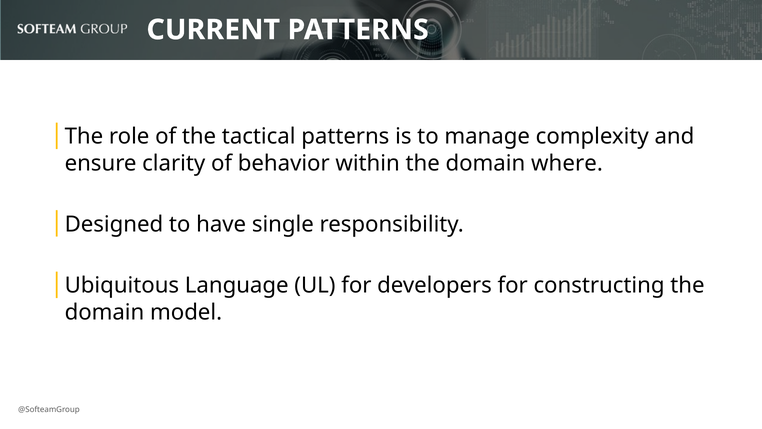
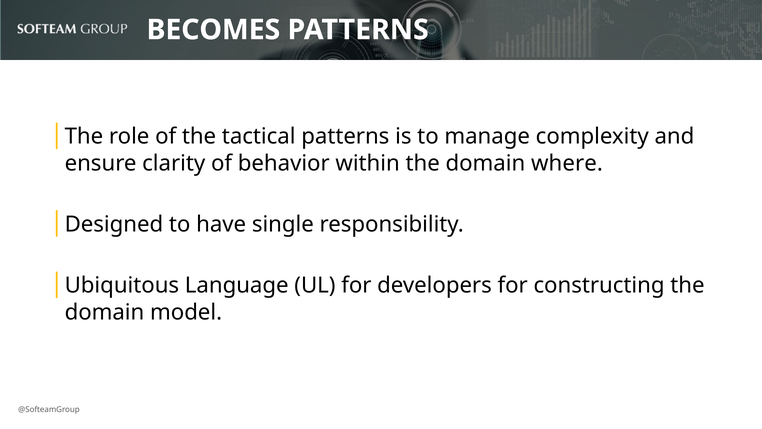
CURRENT: CURRENT -> BECOMES
